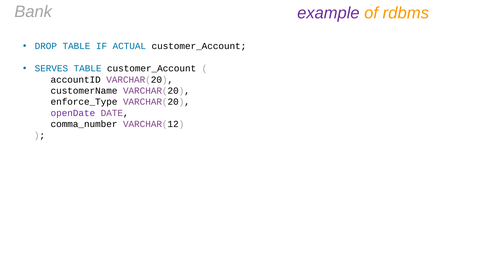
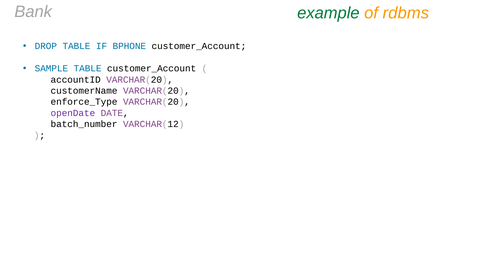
example colour: purple -> green
ACTUAL: ACTUAL -> BPHONE
SERVES: SERVES -> SAMPLE
comma_number: comma_number -> batch_number
